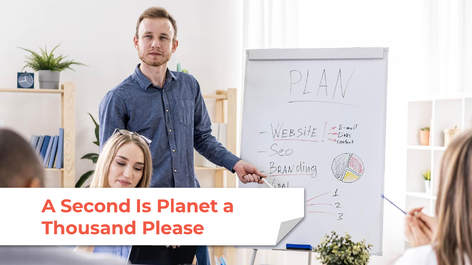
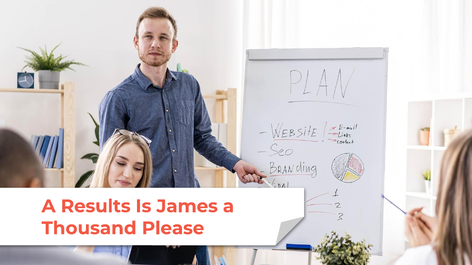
Second: Second -> Results
Planet: Planet -> James
